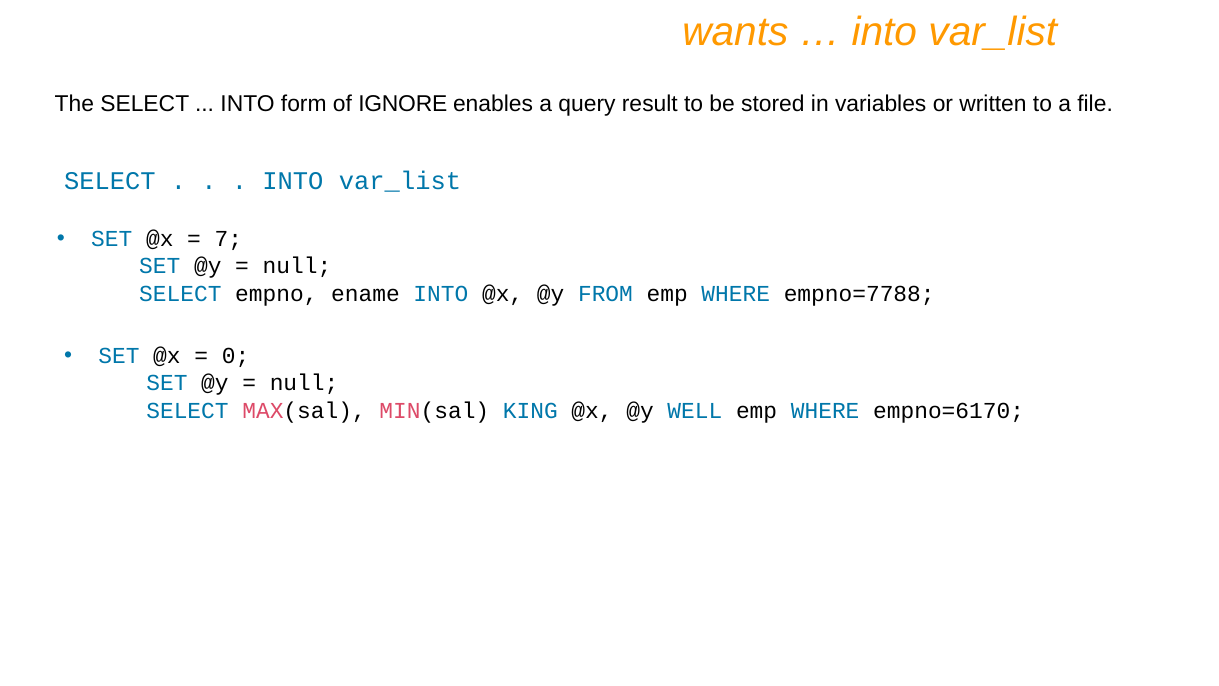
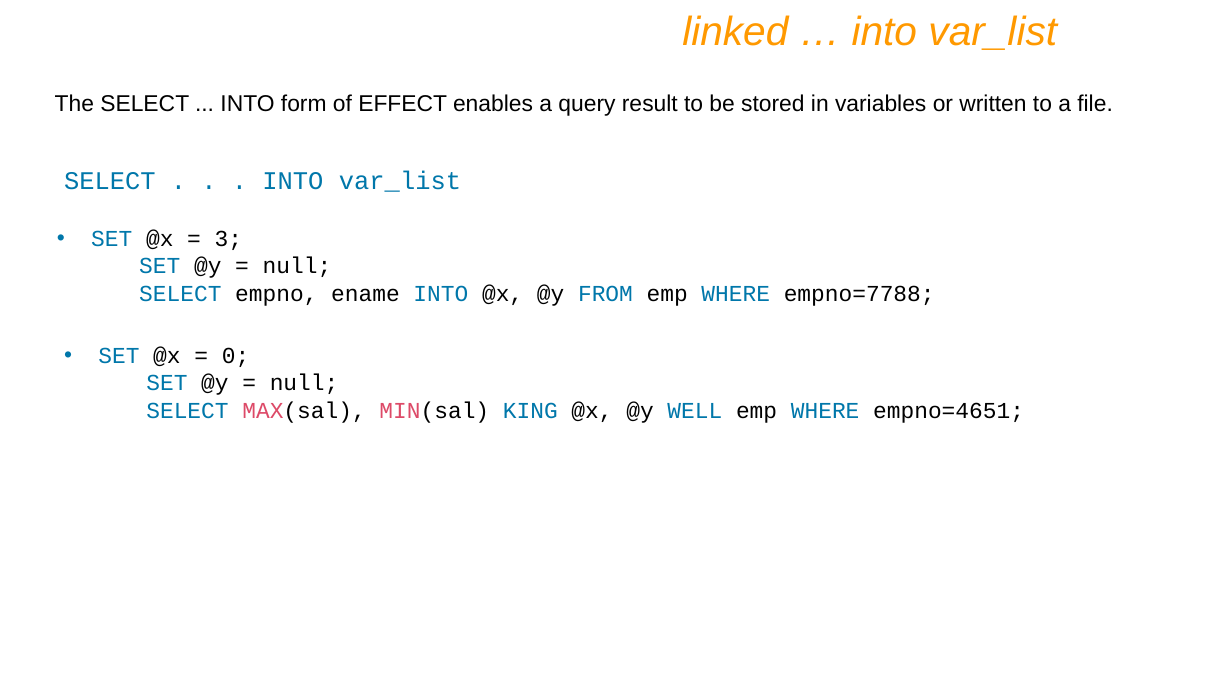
wants: wants -> linked
IGNORE: IGNORE -> EFFECT
7: 7 -> 3
empno=6170: empno=6170 -> empno=4651
